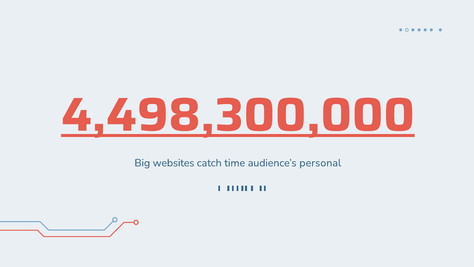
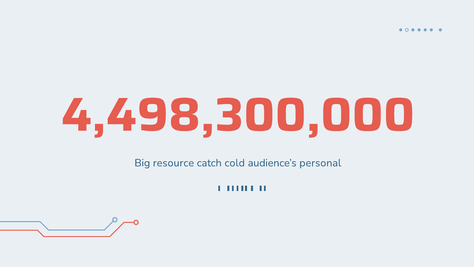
4,498,300,000 underline: present -> none
websites: websites -> resource
time: time -> cold
